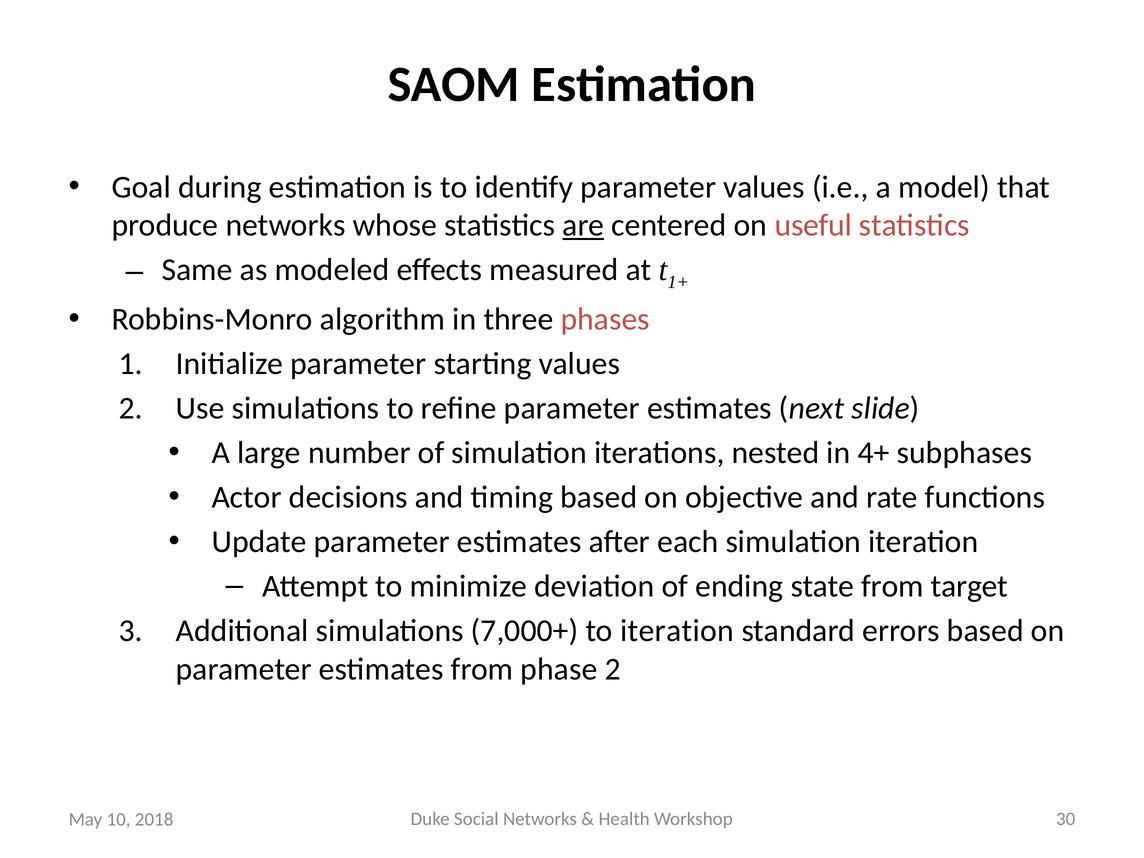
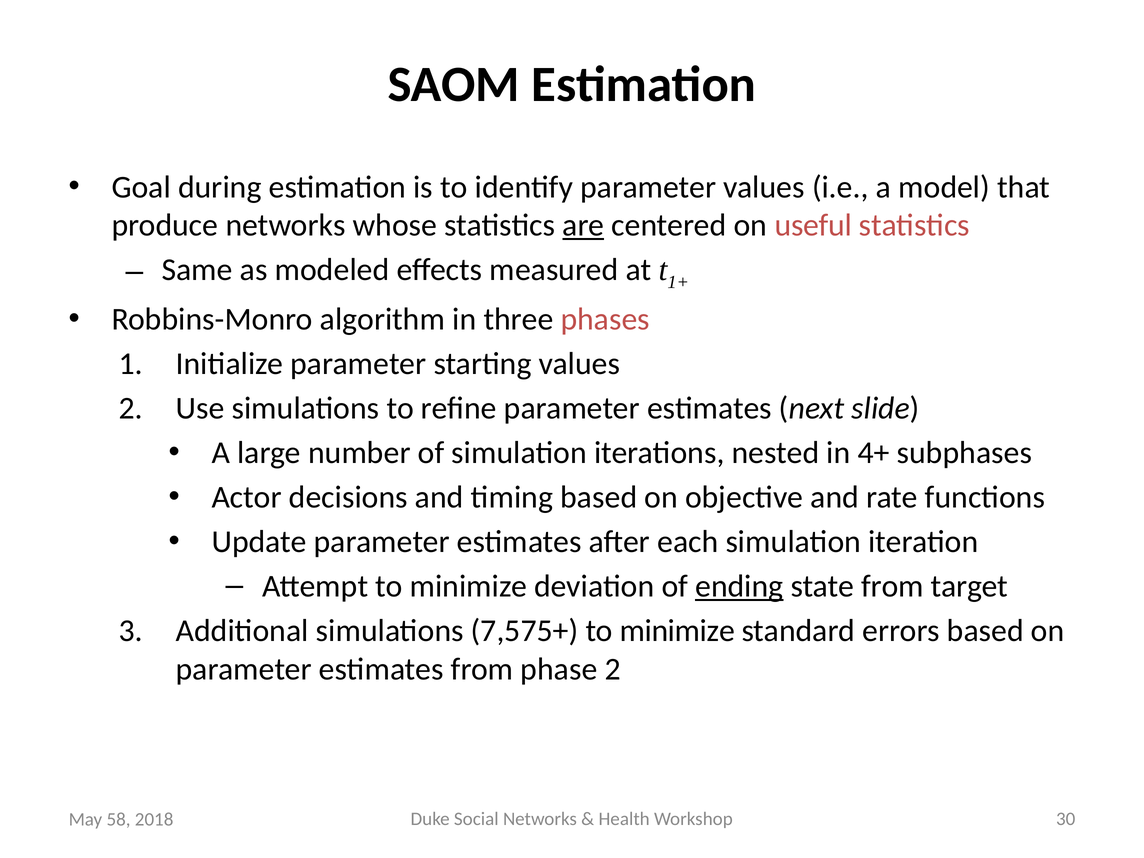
ending underline: none -> present
7,000+: 7,000+ -> 7,575+
iteration at (677, 631): iteration -> minimize
10: 10 -> 58
